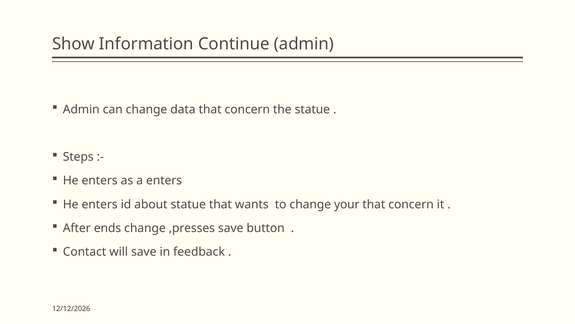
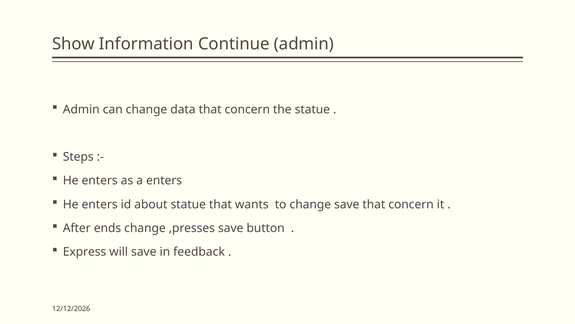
change your: your -> save
Contact: Contact -> Express
